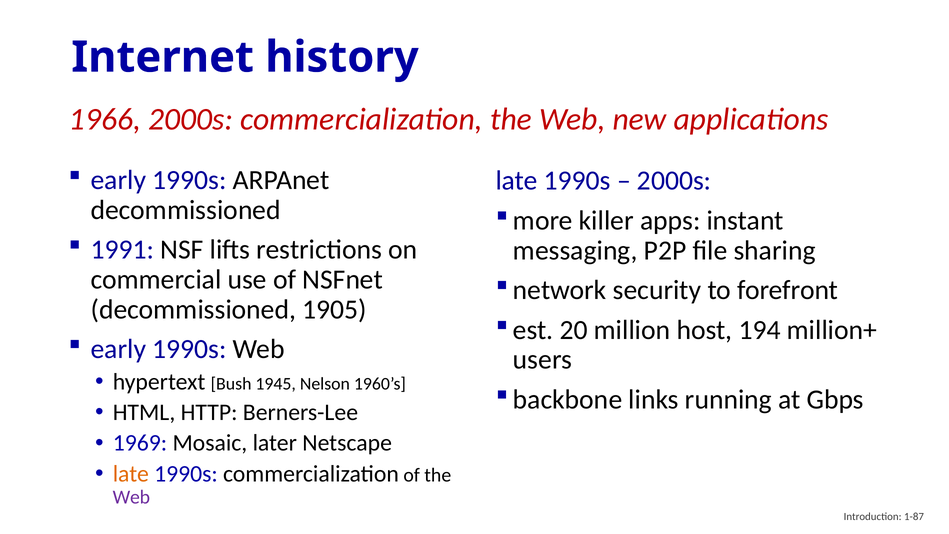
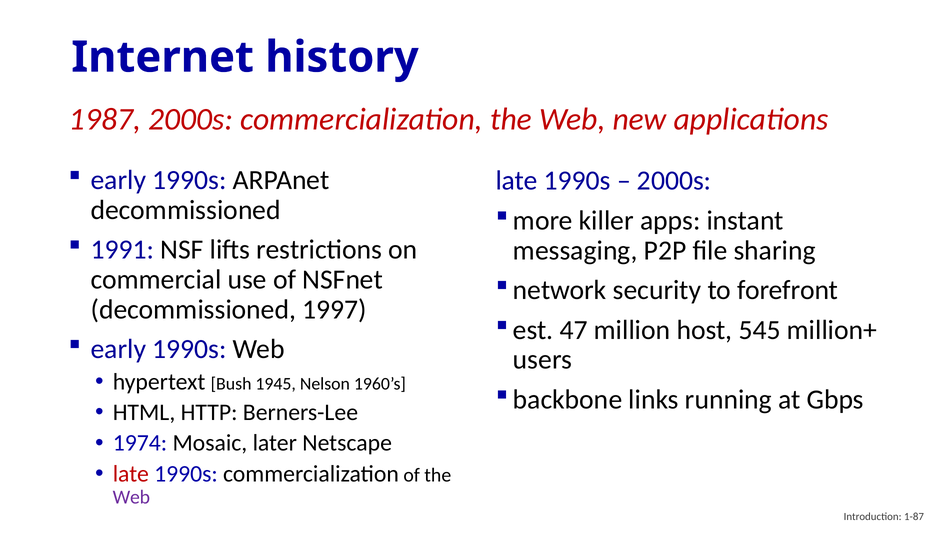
1966: 1966 -> 1987
1905: 1905 -> 1997
20: 20 -> 47
194: 194 -> 545
1969: 1969 -> 1974
late at (131, 474) colour: orange -> red
